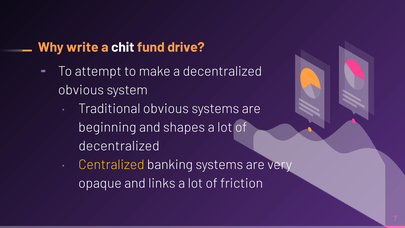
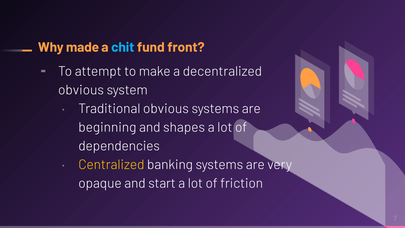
write: write -> made
chit colour: white -> light blue
drive: drive -> front
decentralized at (119, 146): decentralized -> dependencies
links: links -> start
